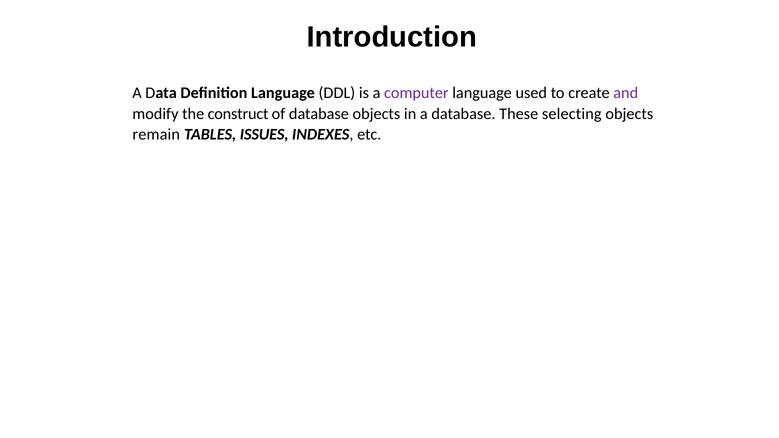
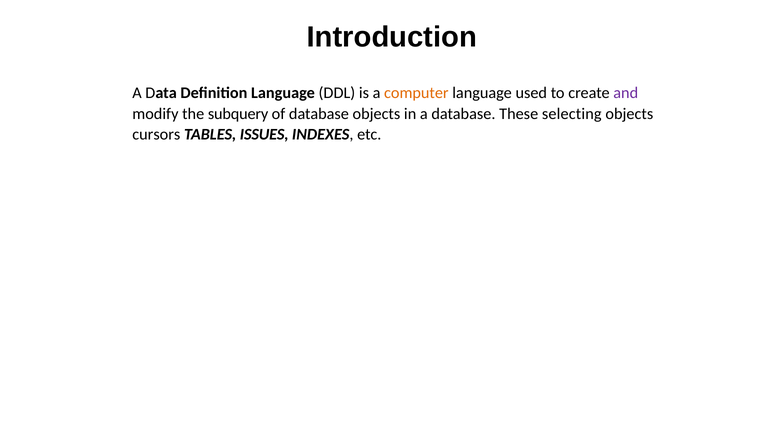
computer colour: purple -> orange
construct: construct -> subquery
remain: remain -> cursors
